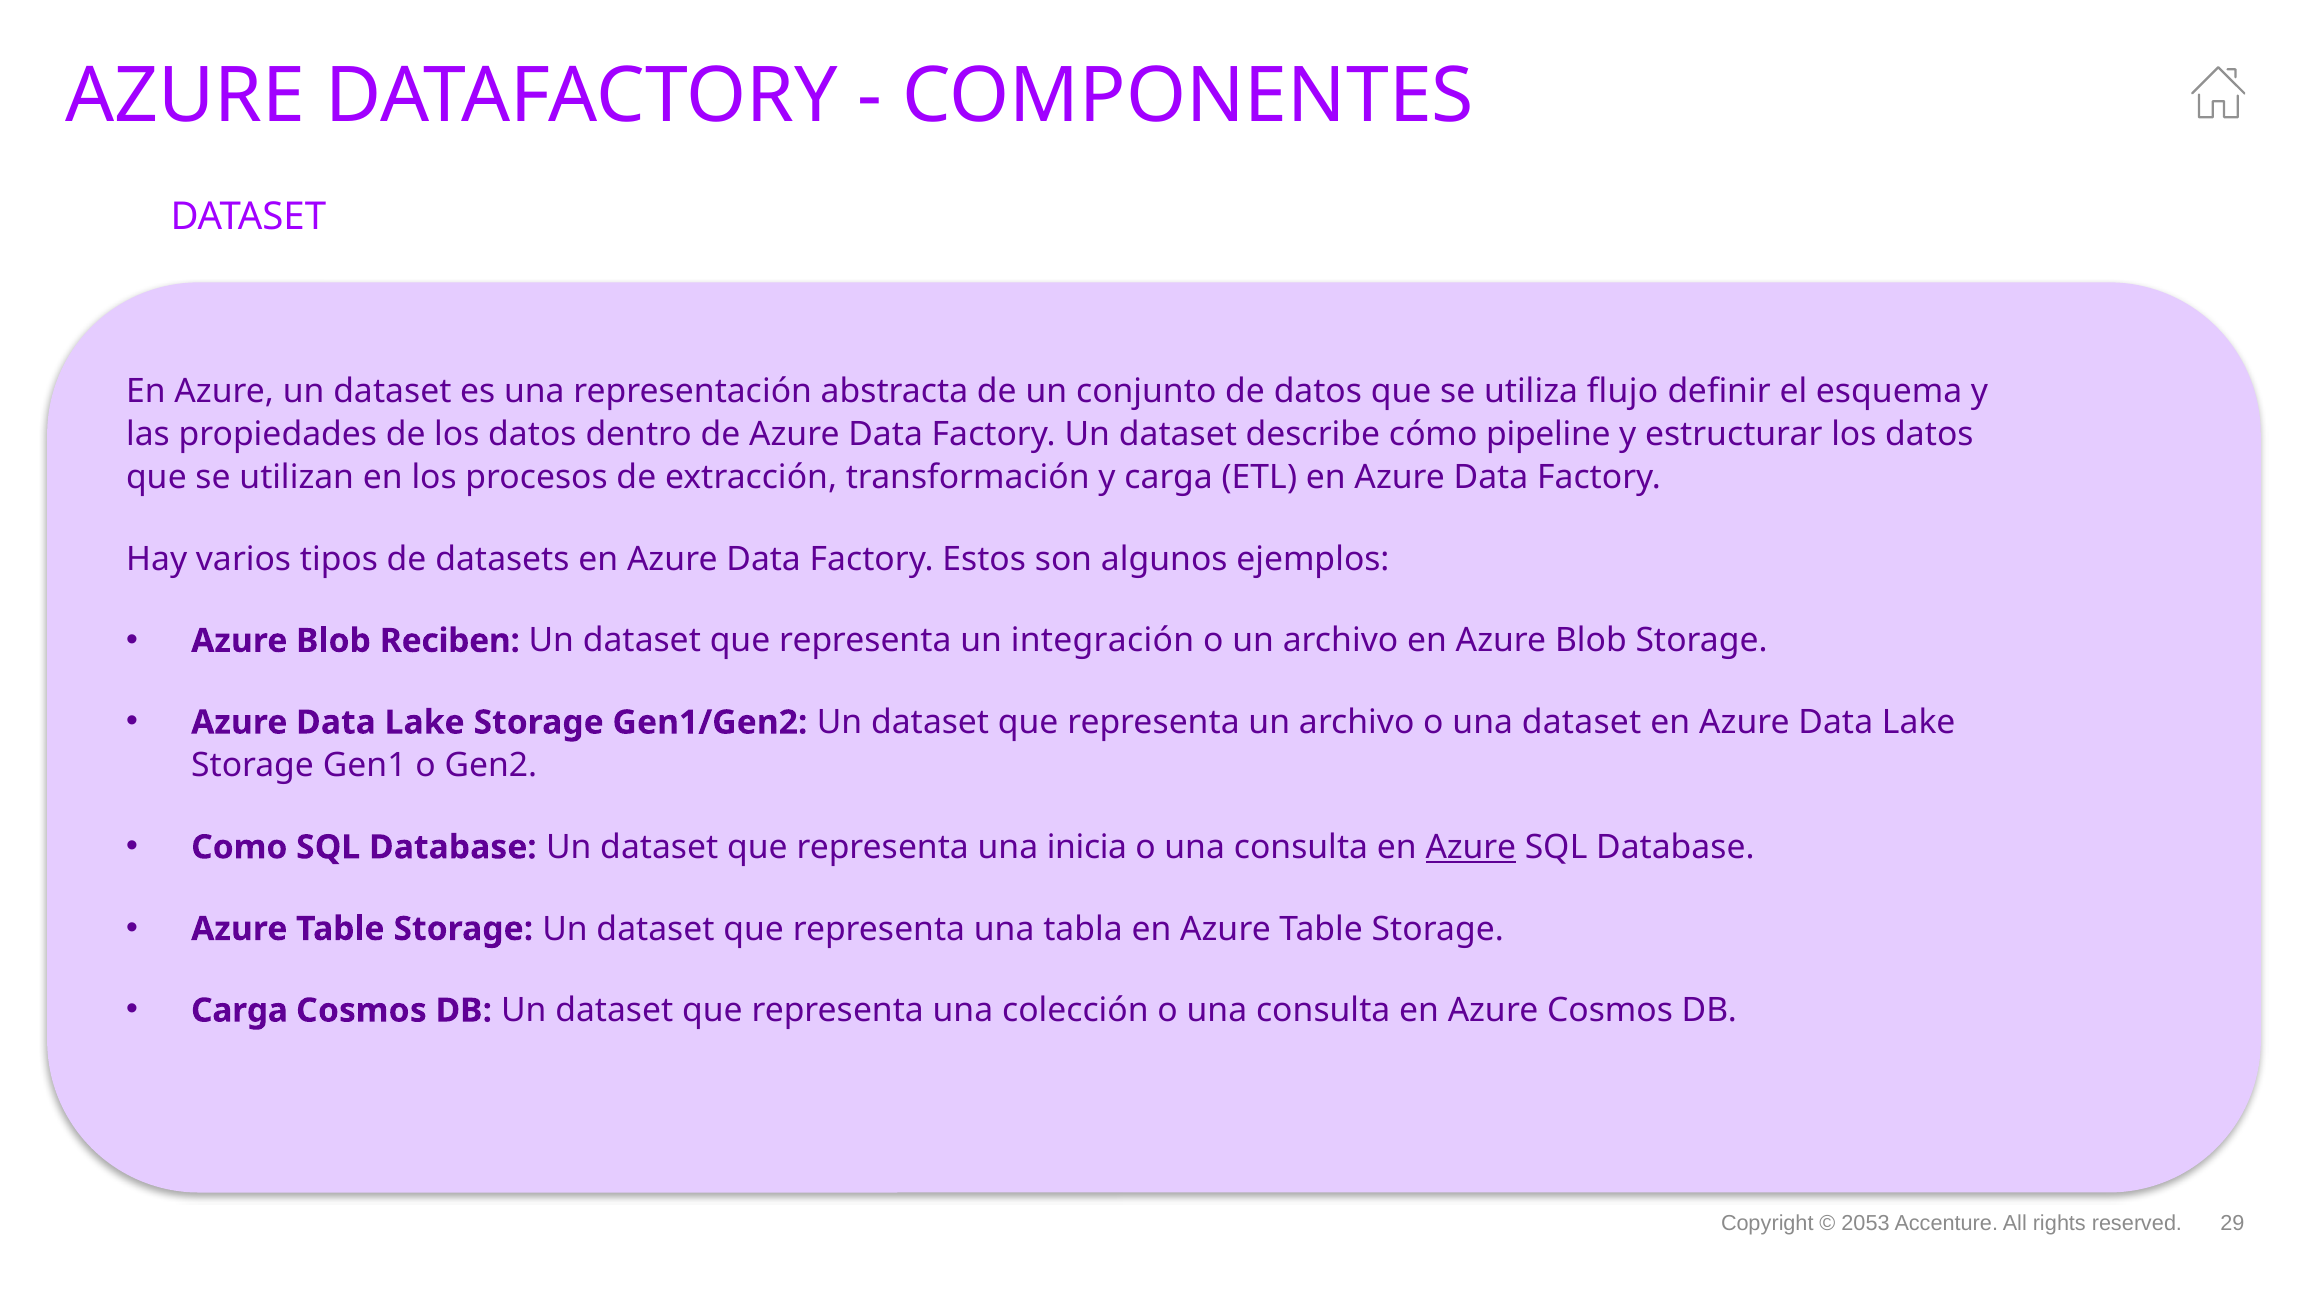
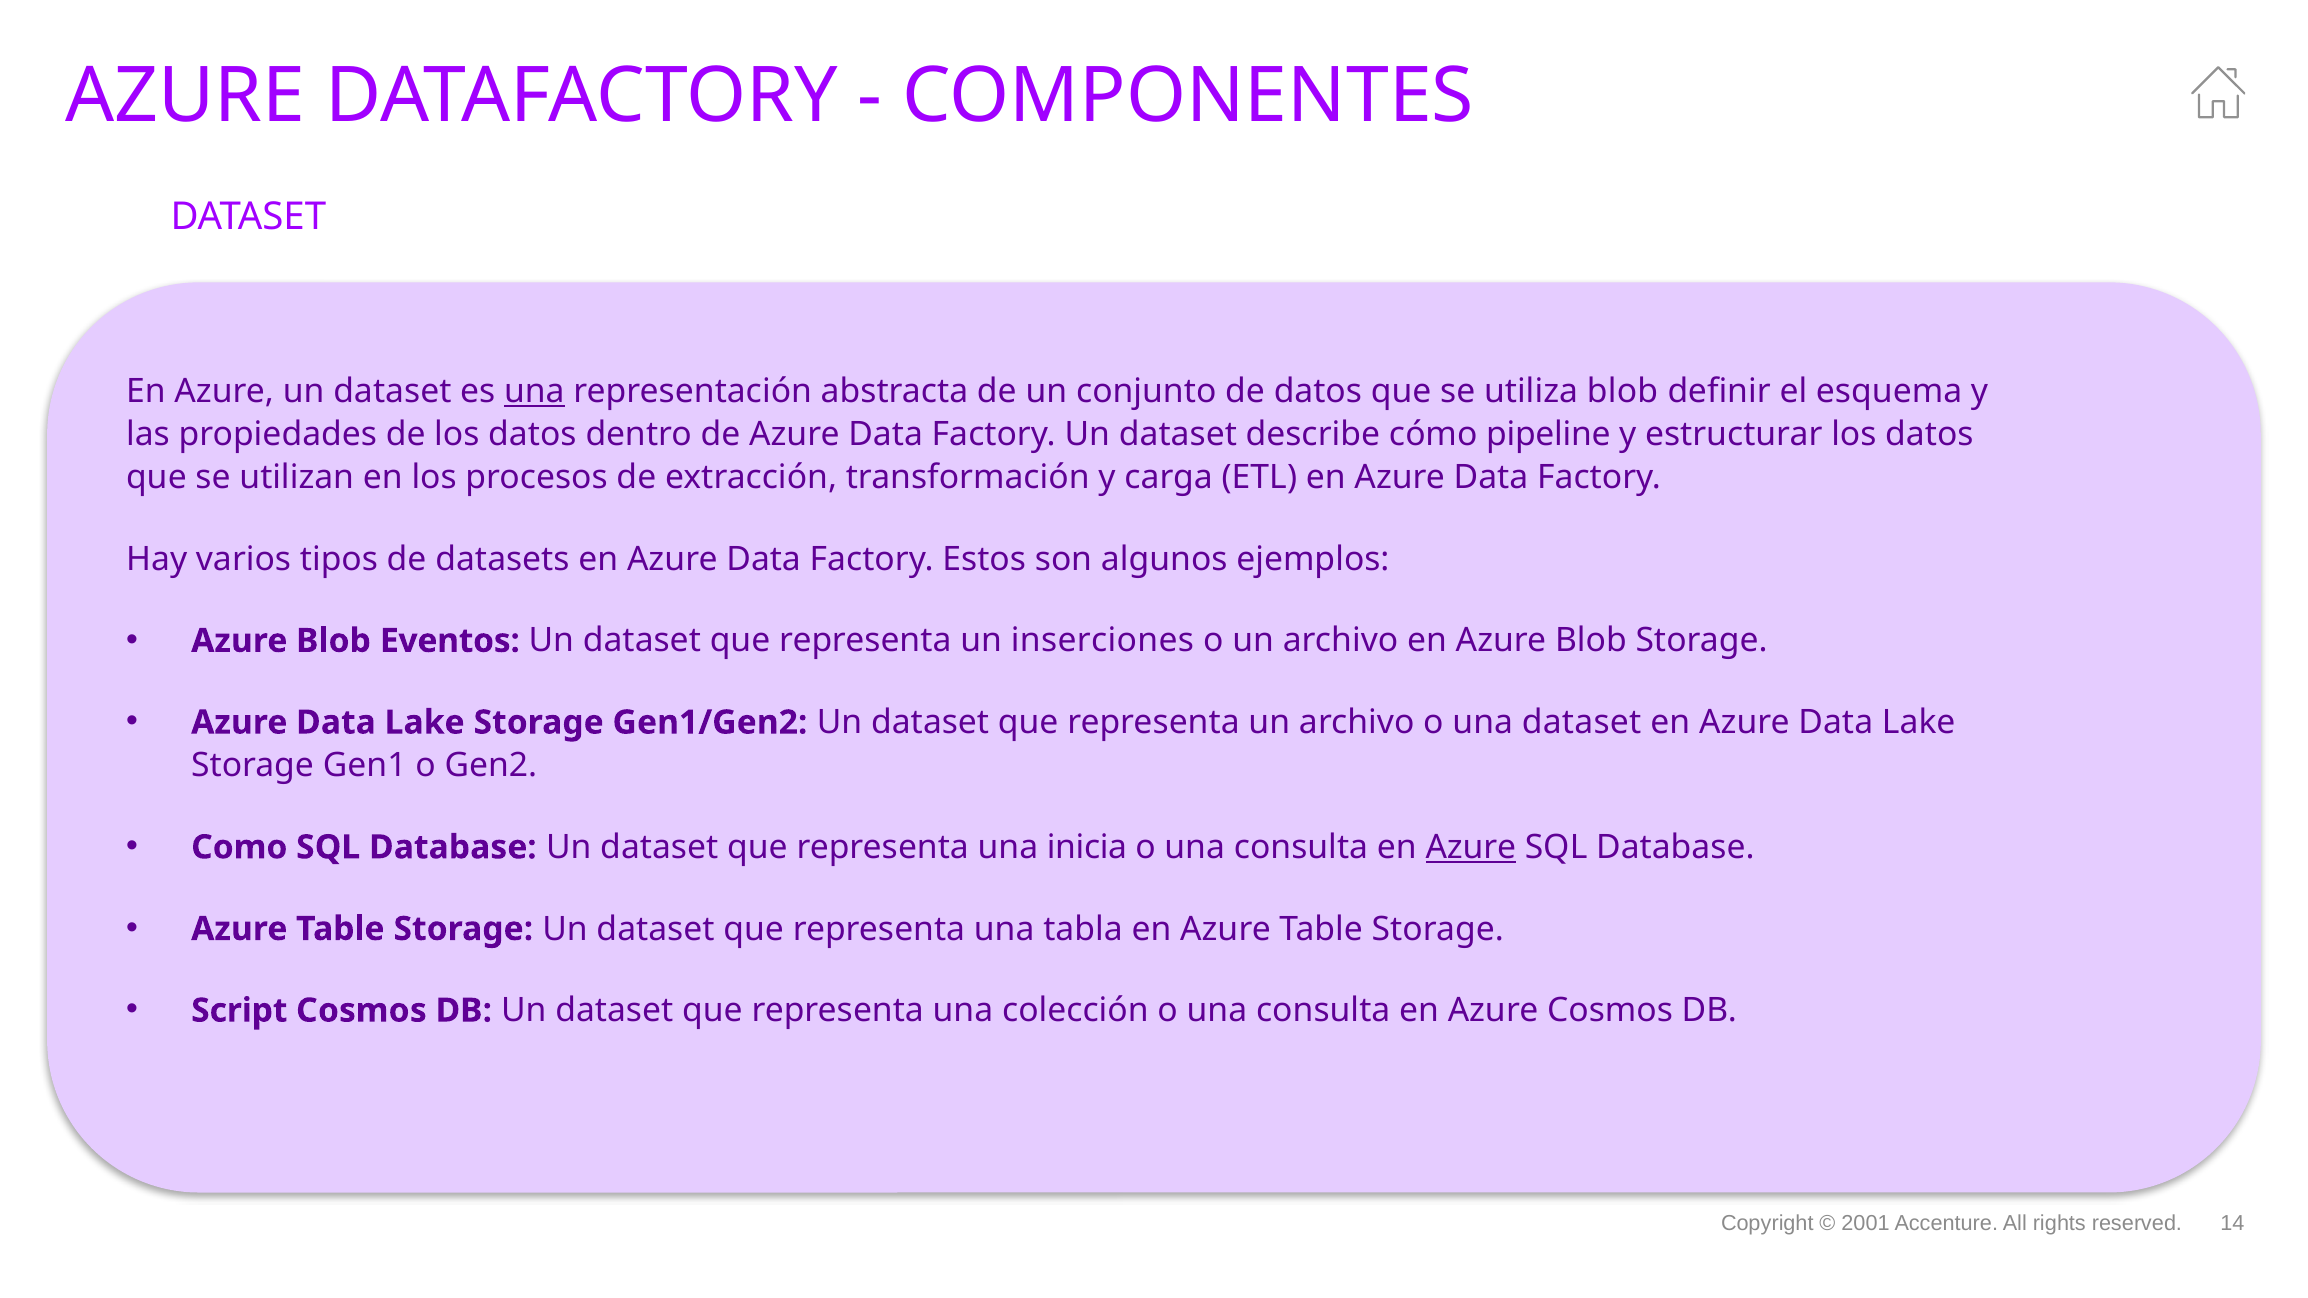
una at (534, 391) underline: none -> present
utiliza flujo: flujo -> blob
Reciben: Reciben -> Eventos
integración: integración -> inserciones
Carga at (239, 1011): Carga -> Script
2053: 2053 -> 2001
29: 29 -> 14
